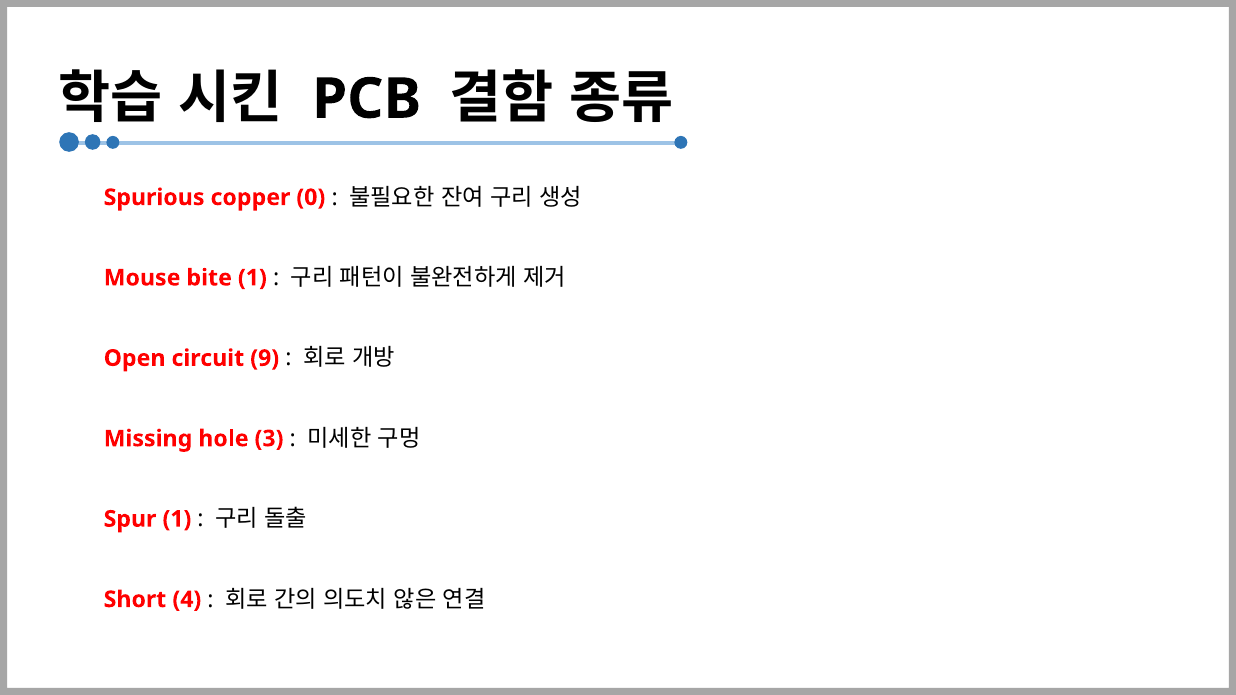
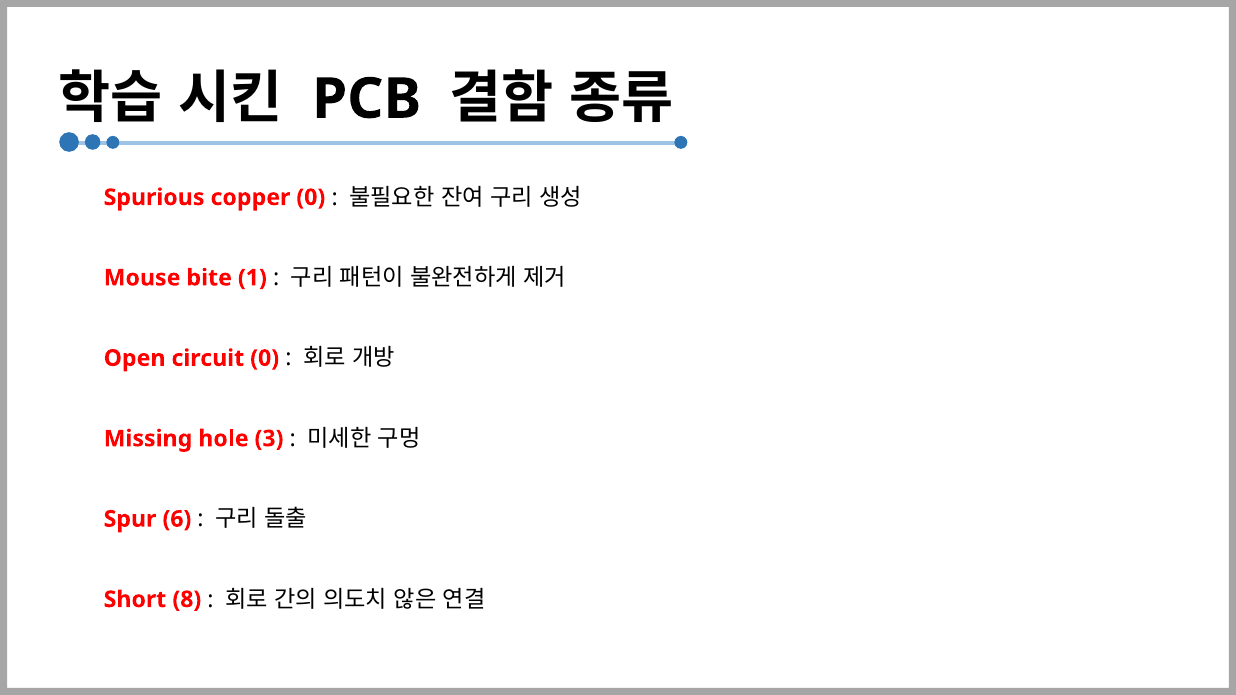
circuit 9: 9 -> 0
Spur 1: 1 -> 6
4: 4 -> 8
